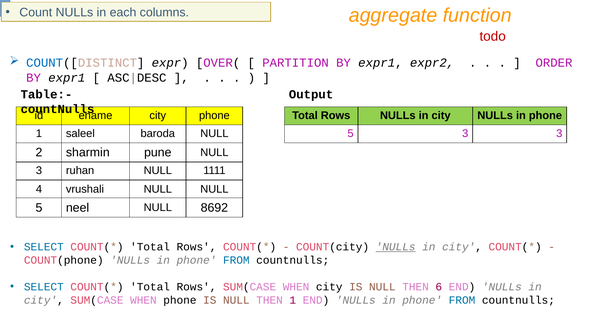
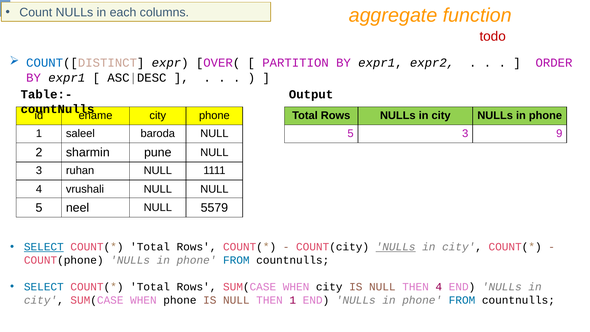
3 3: 3 -> 9
8692: 8692 -> 5579
SELECT at (44, 247) underline: none -> present
THEN 6: 6 -> 4
